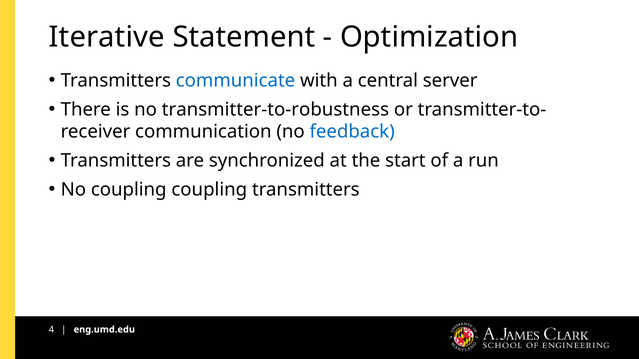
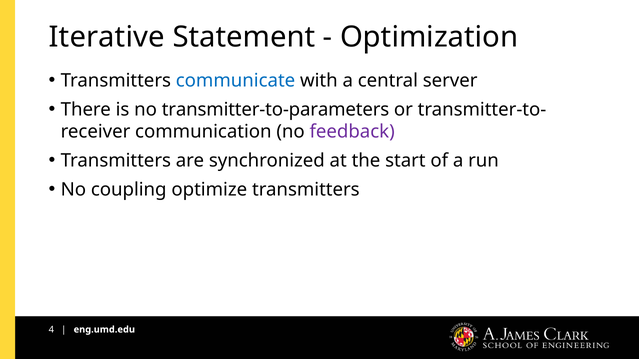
transmitter-to-robustness: transmitter-to-robustness -> transmitter-to-parameters
feedback colour: blue -> purple
coupling coupling: coupling -> optimize
